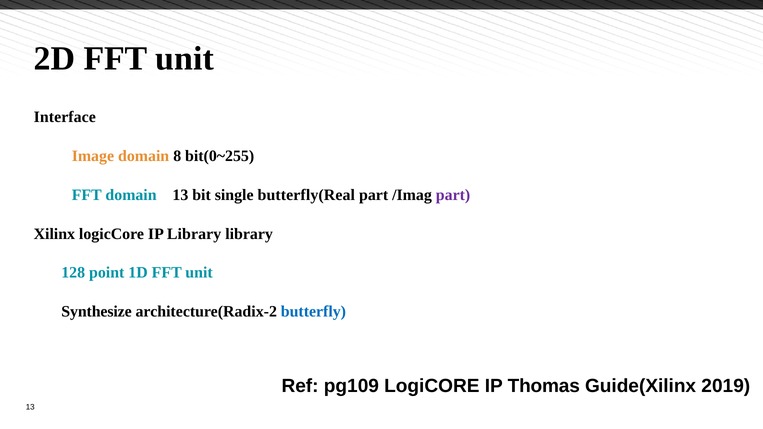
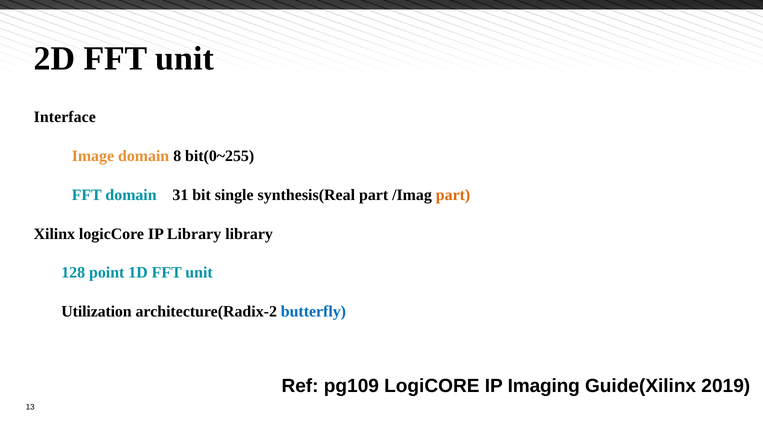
domain 13: 13 -> 31
butterfly(Real: butterfly(Real -> synthesis(Real
part at (453, 195) colour: purple -> orange
Synthesize: Synthesize -> Utilization
Thomas: Thomas -> Imaging
